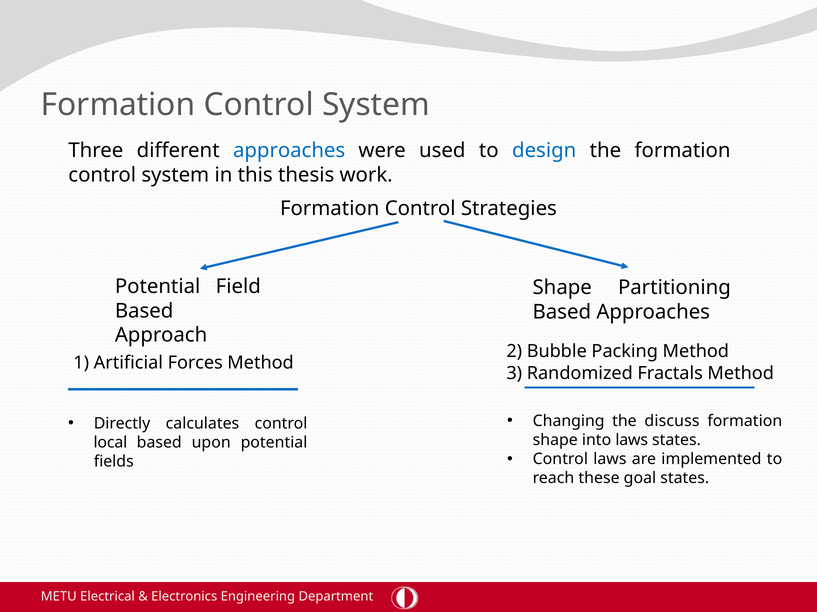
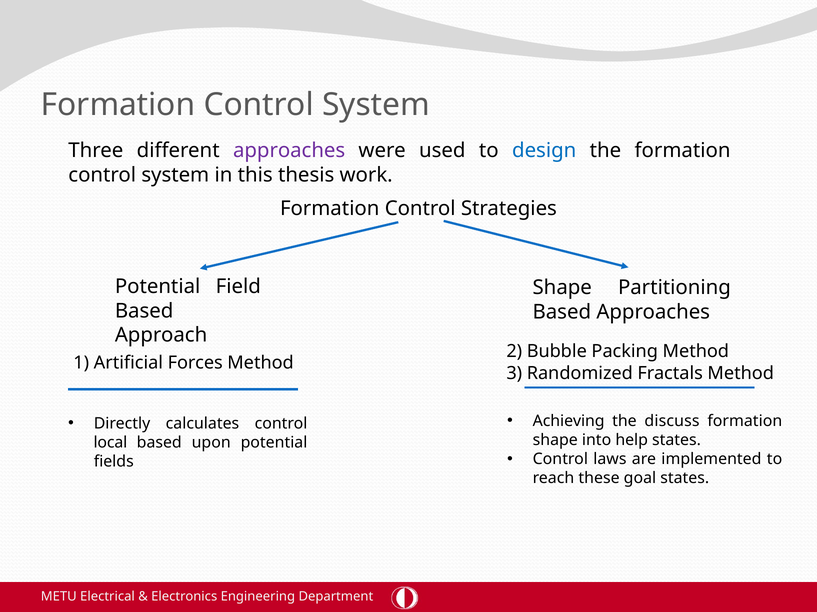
approaches at (289, 151) colour: blue -> purple
Changing: Changing -> Achieving
into laws: laws -> help
